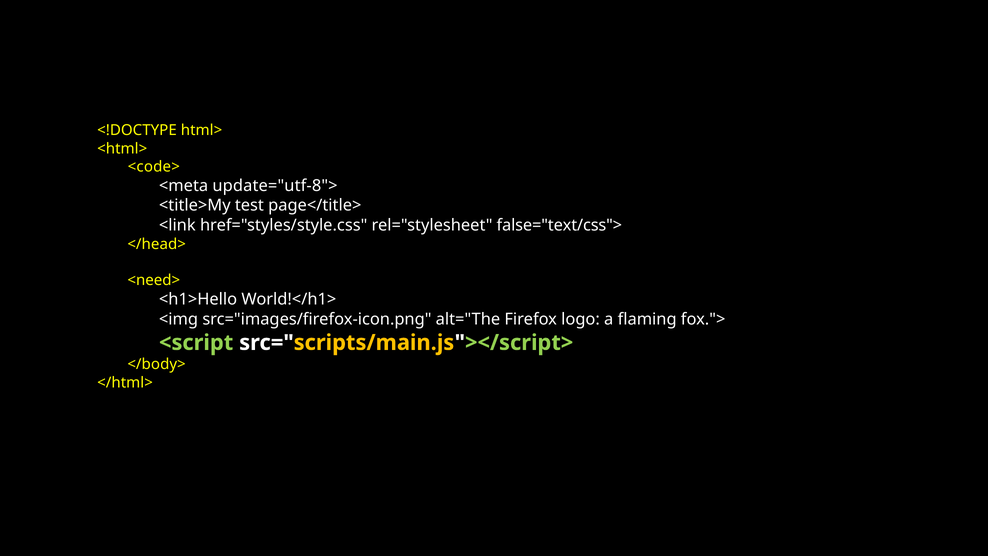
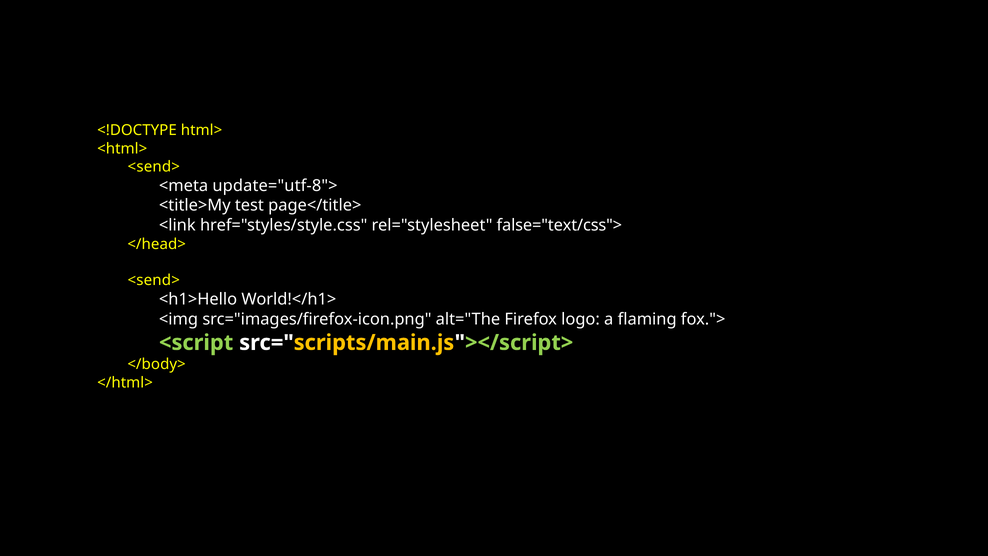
<code> at (154, 167): <code> -> <send>
<need> at (154, 280): <need> -> <send>
